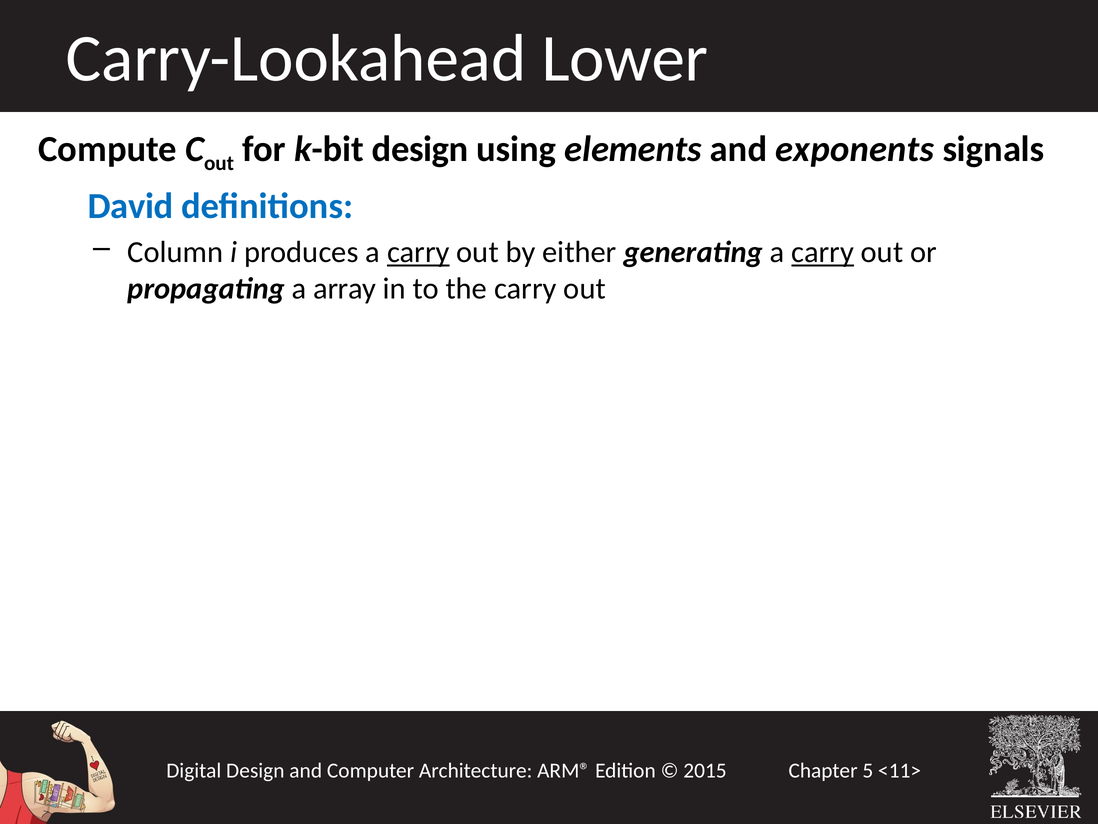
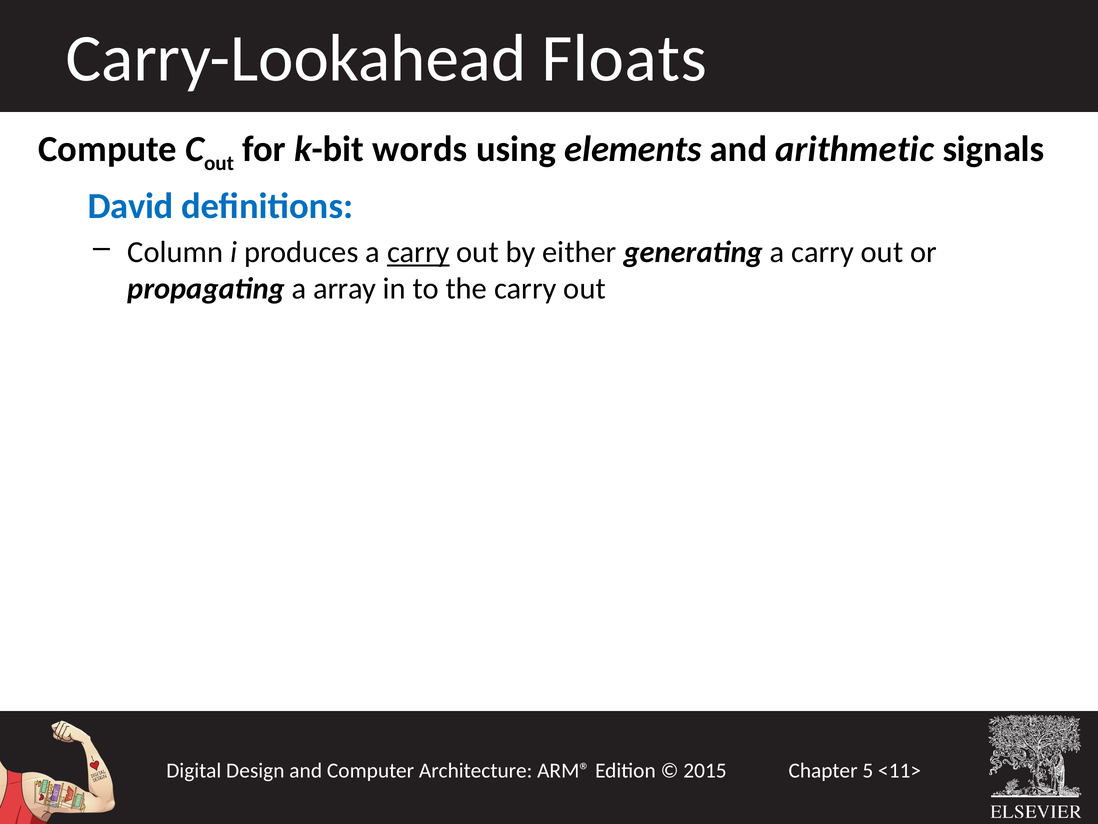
Lower: Lower -> Floats
k-bit design: design -> words
exponents: exponents -> arithmetic
carry at (823, 252) underline: present -> none
